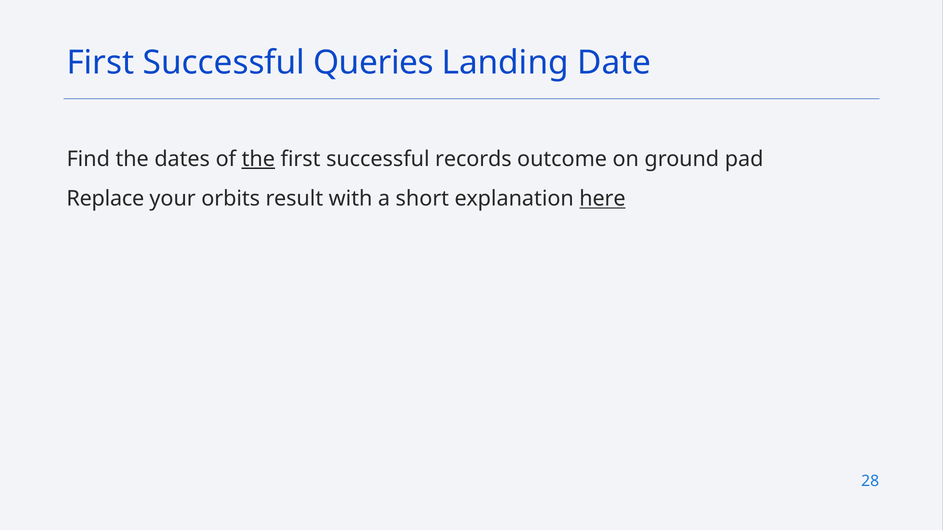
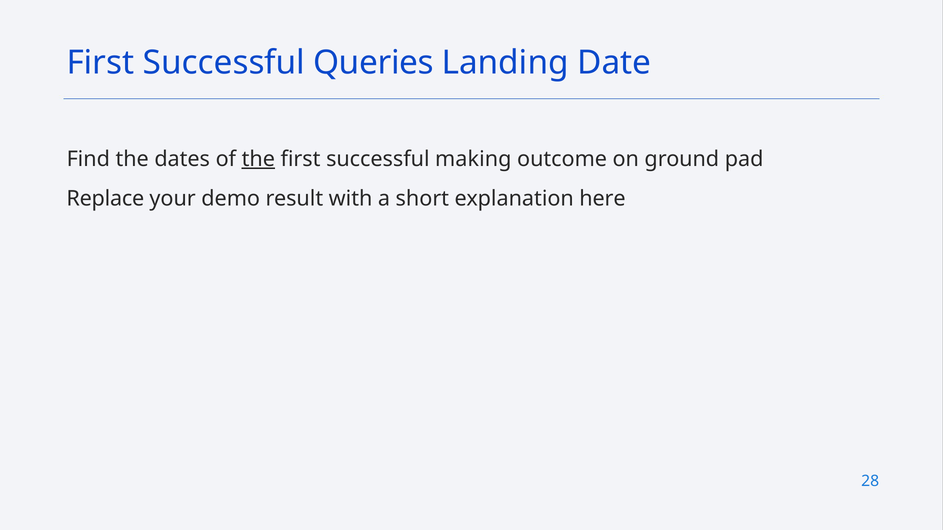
records: records -> making
orbits: orbits -> demo
here underline: present -> none
